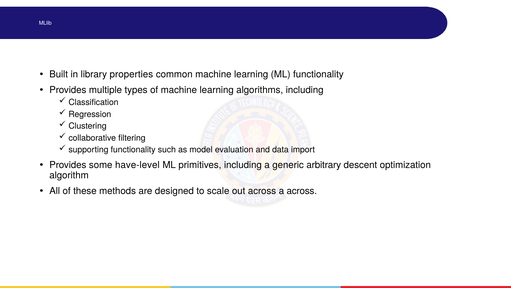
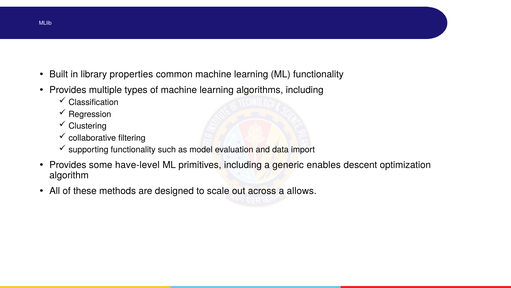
arbitrary: arbitrary -> enables
a across: across -> allows
